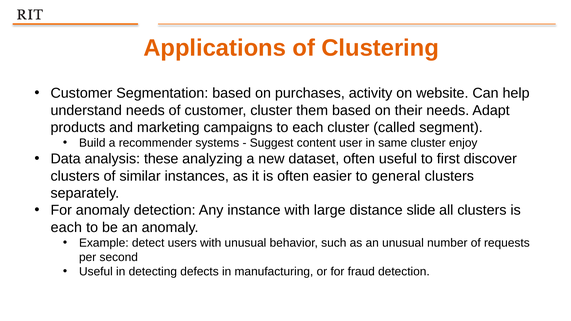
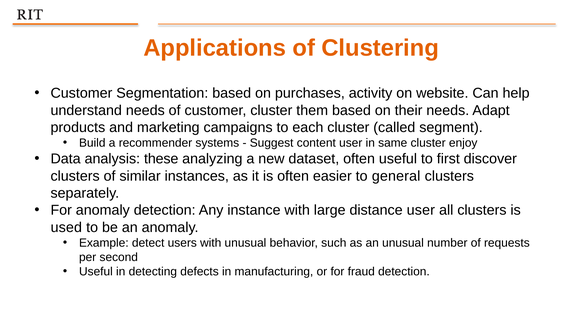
distance slide: slide -> user
each at (66, 228): each -> used
